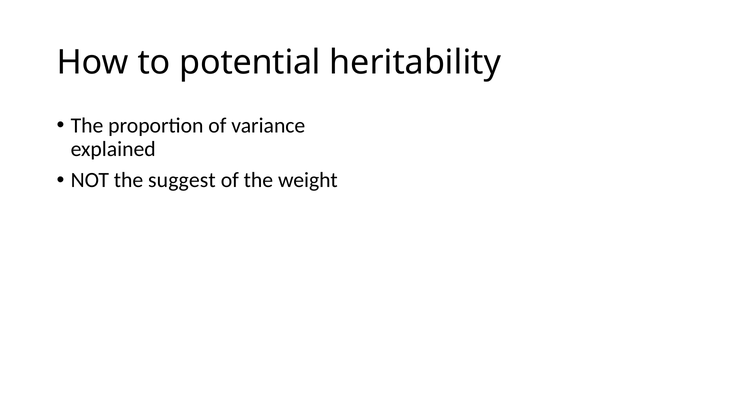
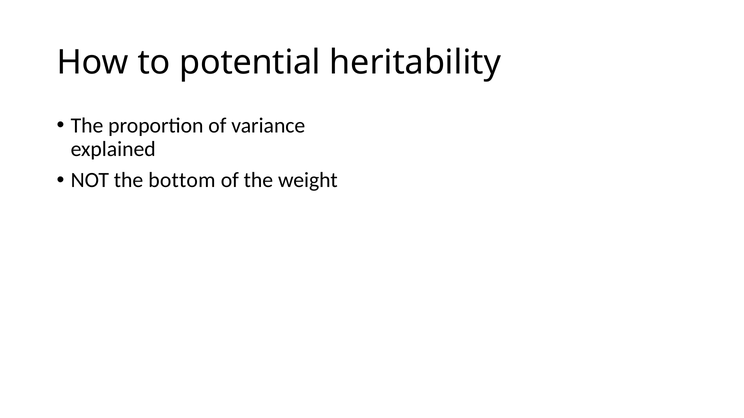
suggest: suggest -> bottom
